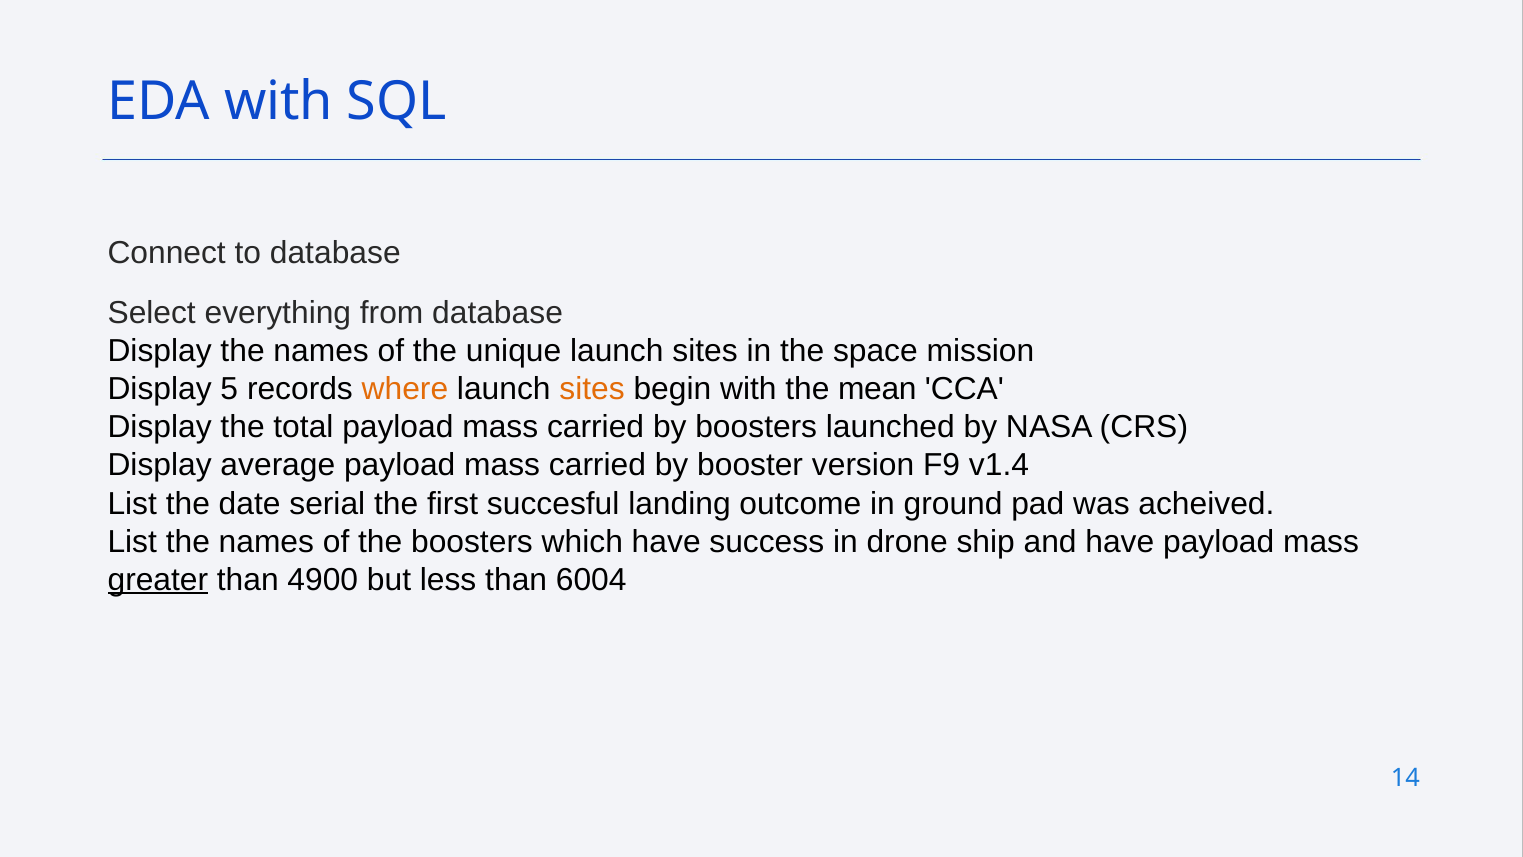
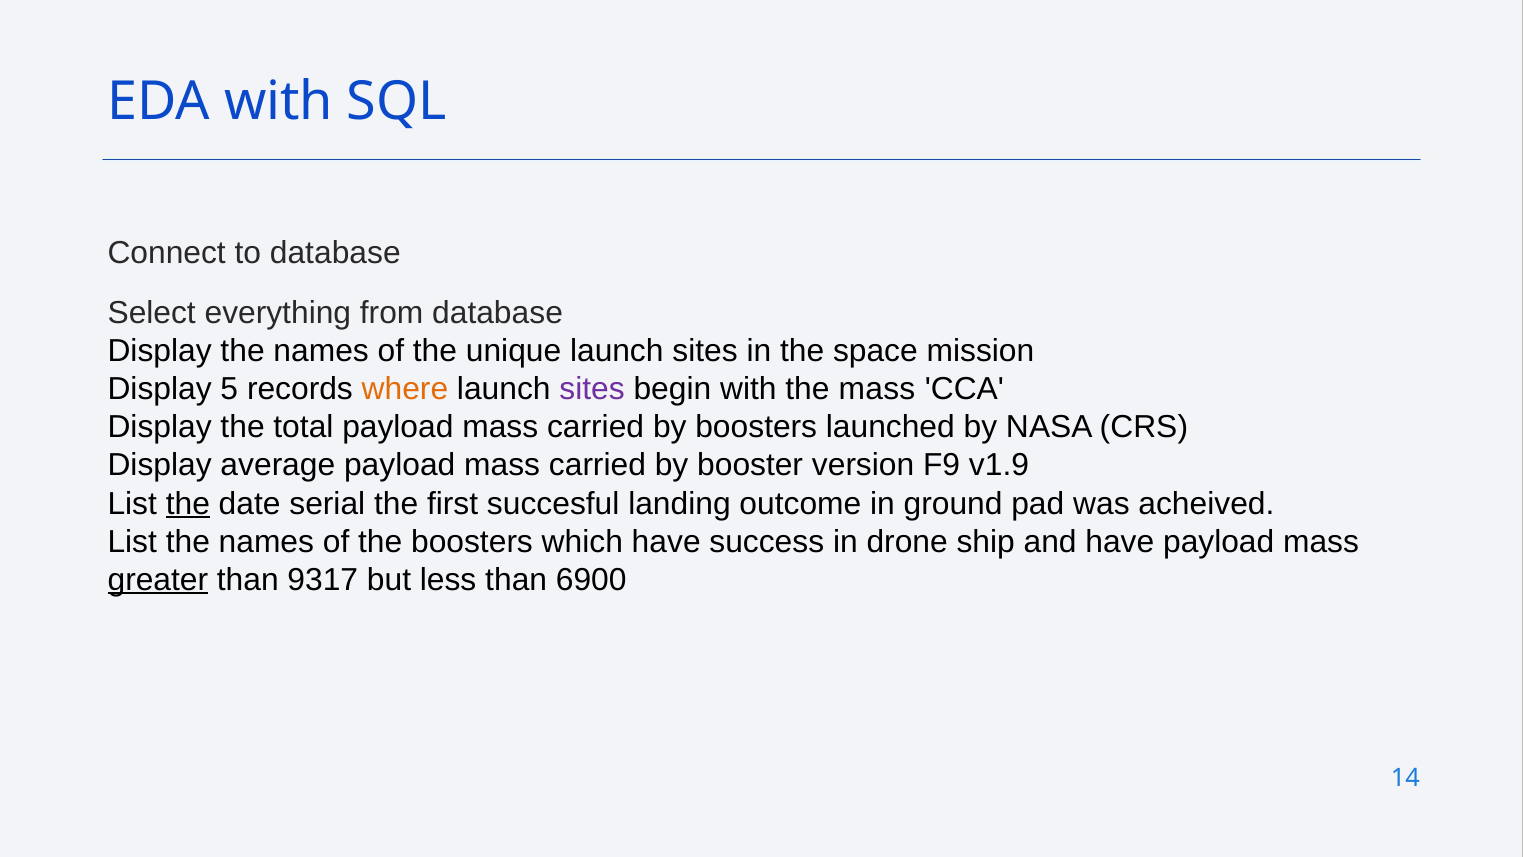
sites at (592, 389) colour: orange -> purple
the mean: mean -> mass
v1.4: v1.4 -> v1.9
the at (188, 503) underline: none -> present
4900: 4900 -> 9317
6004: 6004 -> 6900
